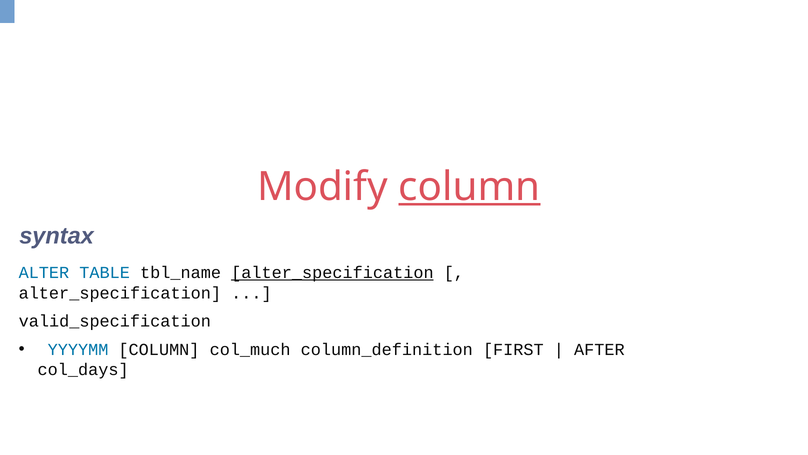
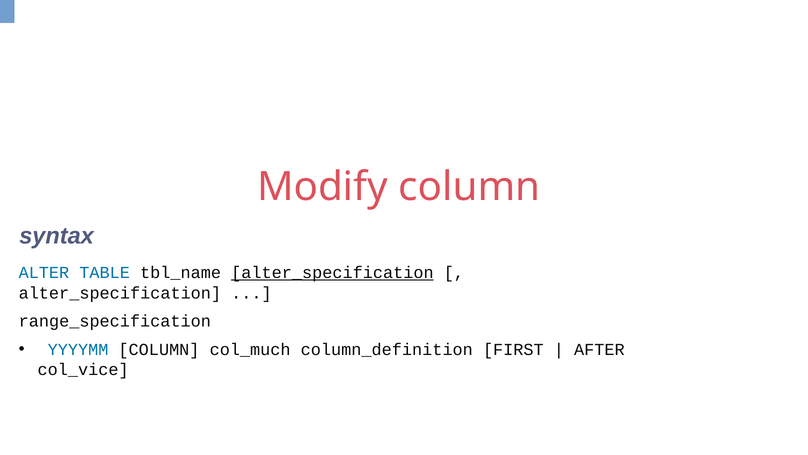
column at (469, 187) underline: present -> none
valid_specification: valid_specification -> range_specification
col_days: col_days -> col_vice
